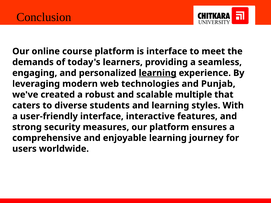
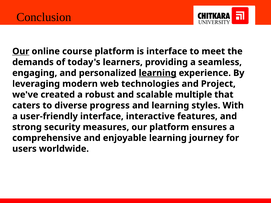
Our at (21, 51) underline: none -> present
Punjab: Punjab -> Project
students: students -> progress
